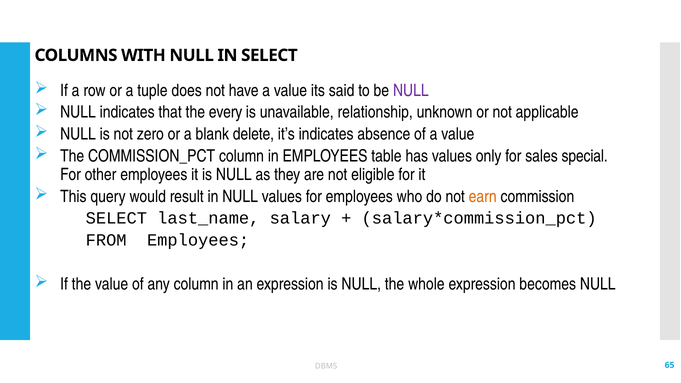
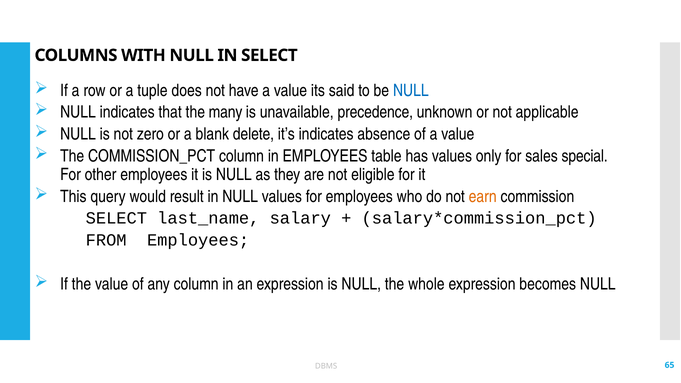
NULL at (411, 90) colour: purple -> blue
every: every -> many
relationship: relationship -> precedence
